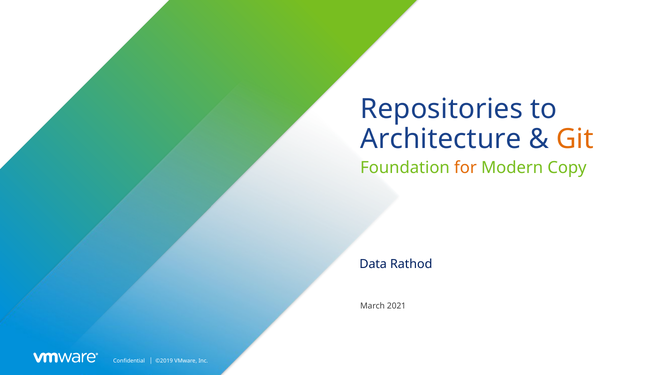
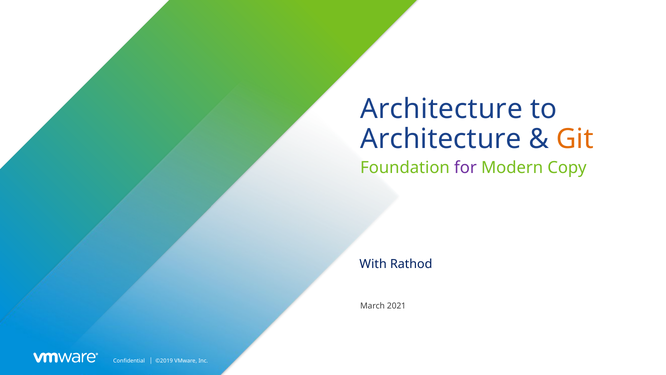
Repositories at (442, 109): Repositories -> Architecture
for colour: orange -> purple
Data: Data -> With
